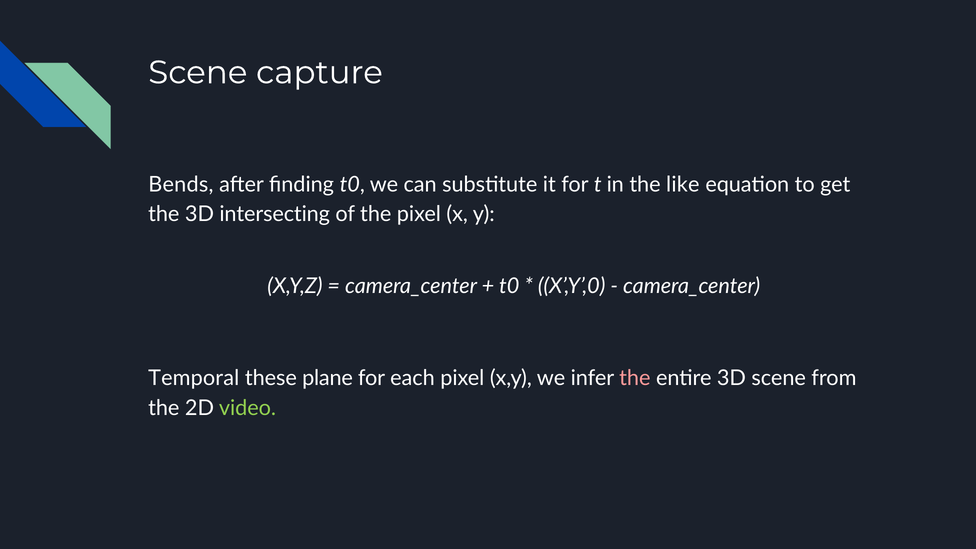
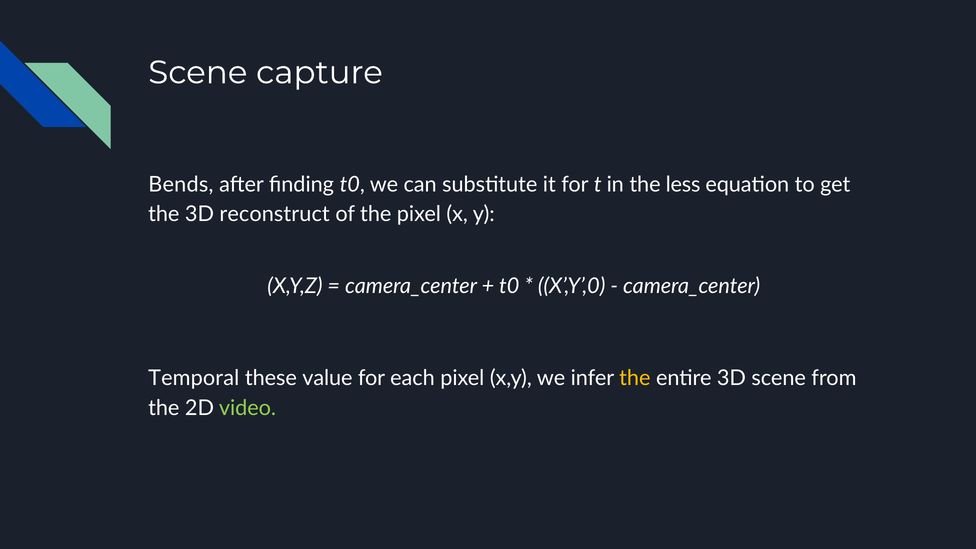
like: like -> less
intersecting: intersecting -> reconstruct
plane: plane -> value
the at (635, 378) colour: pink -> yellow
